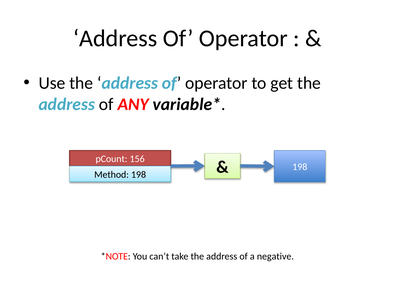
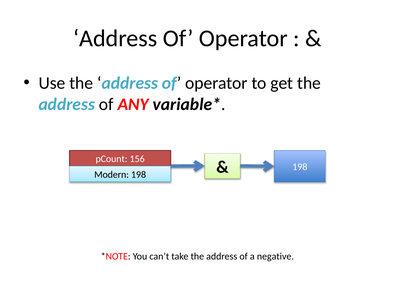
Method: Method -> Modern
